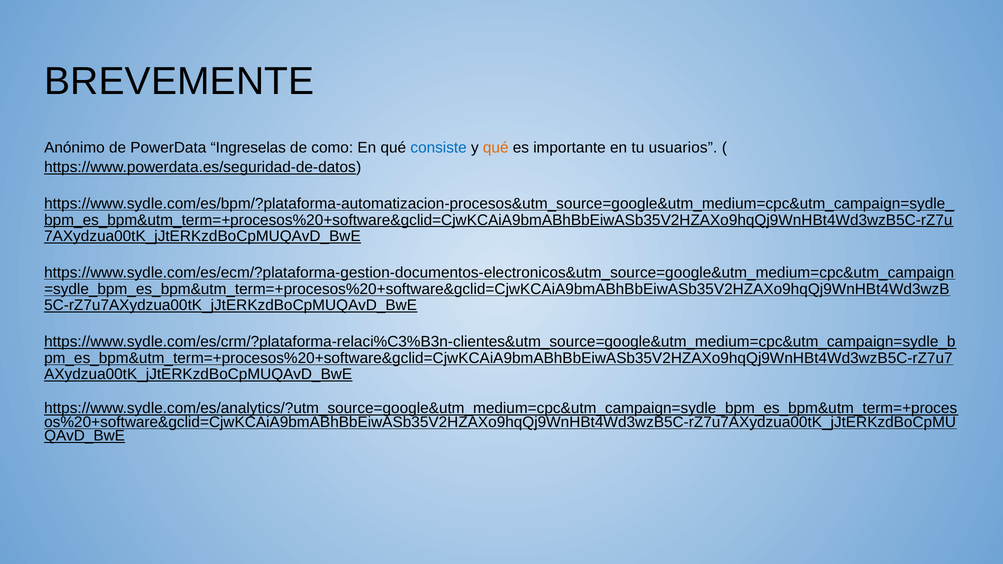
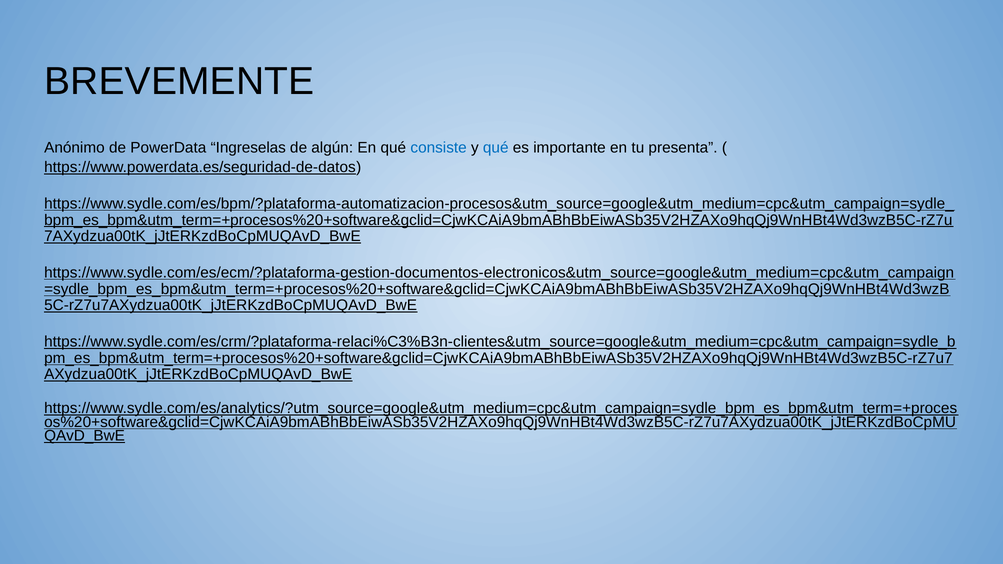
como: como -> algún
qué at (496, 148) colour: orange -> blue
usuarios: usuarios -> presenta
